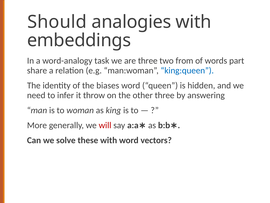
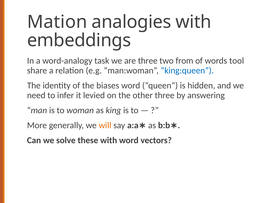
Should: Should -> Mation
part: part -> tool
throw: throw -> levied
will colour: red -> orange
